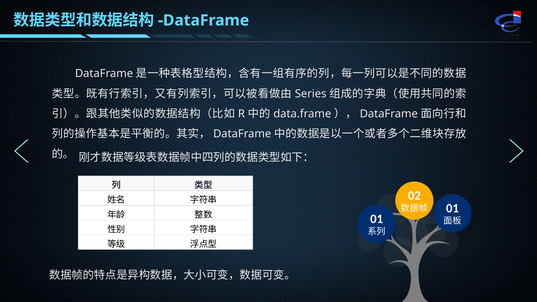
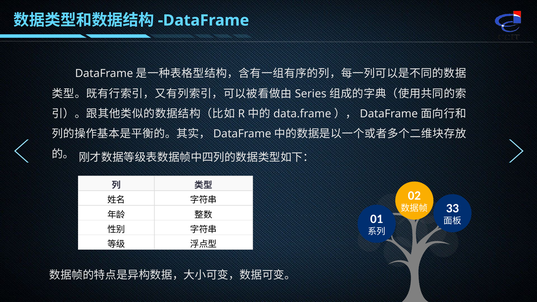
01 at (452, 208): 01 -> 33
